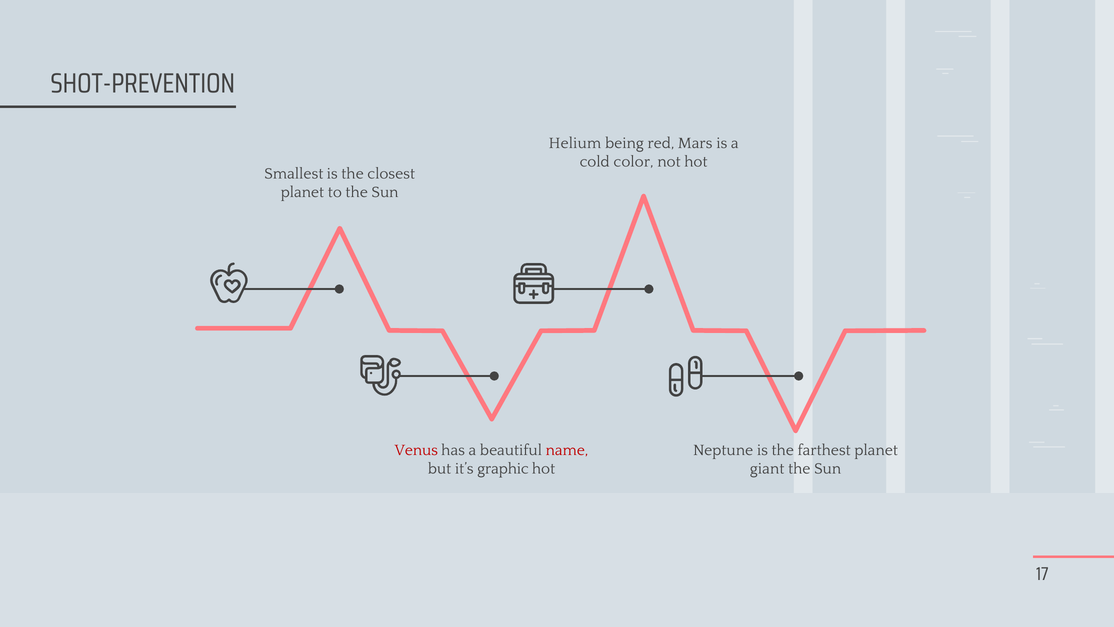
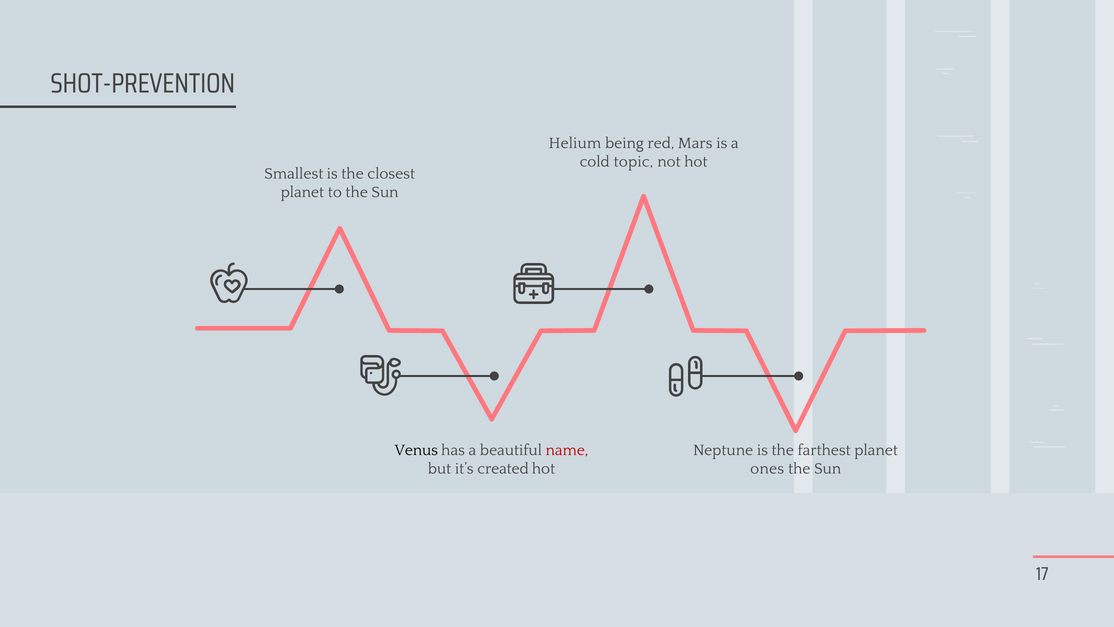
color: color -> topic
Venus colour: red -> black
graphic: graphic -> created
giant: giant -> ones
